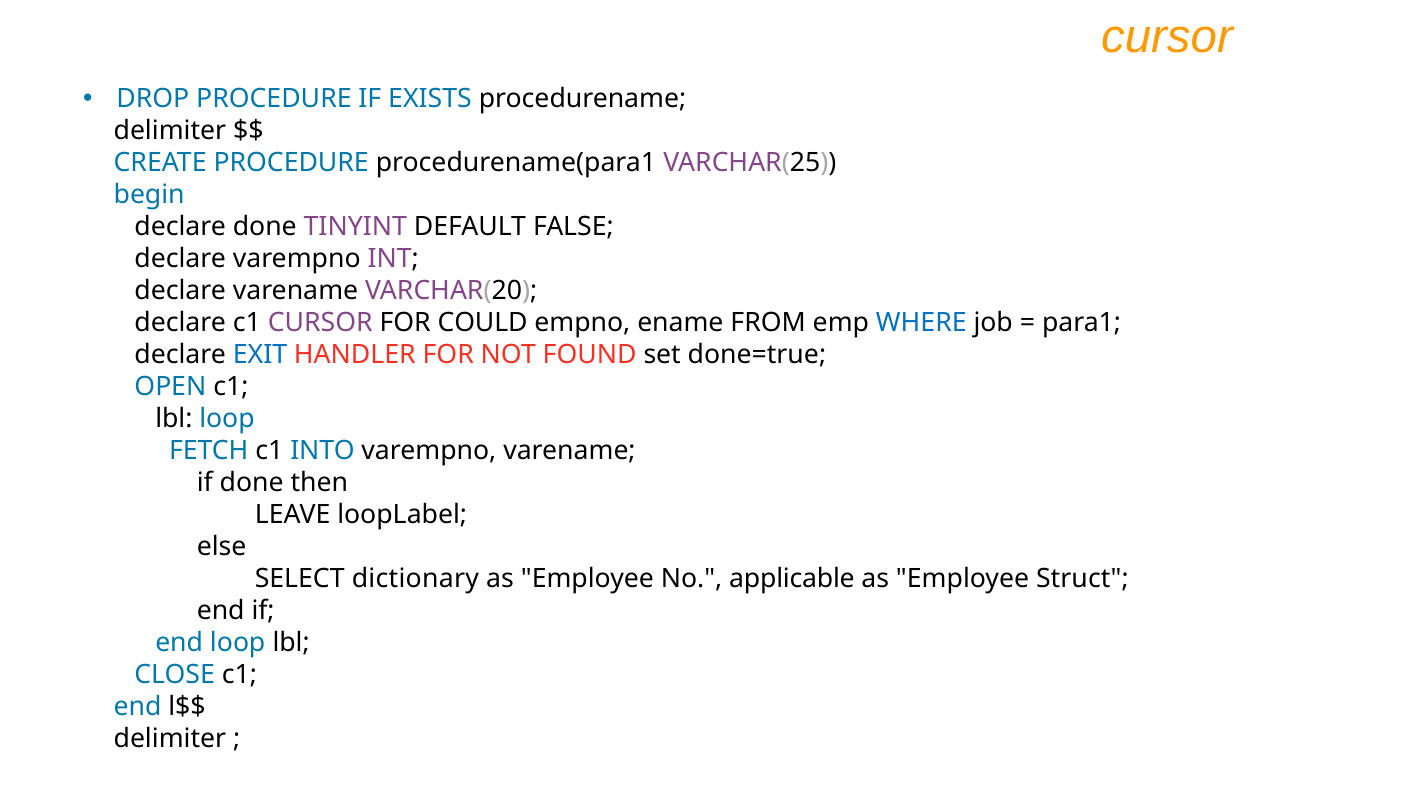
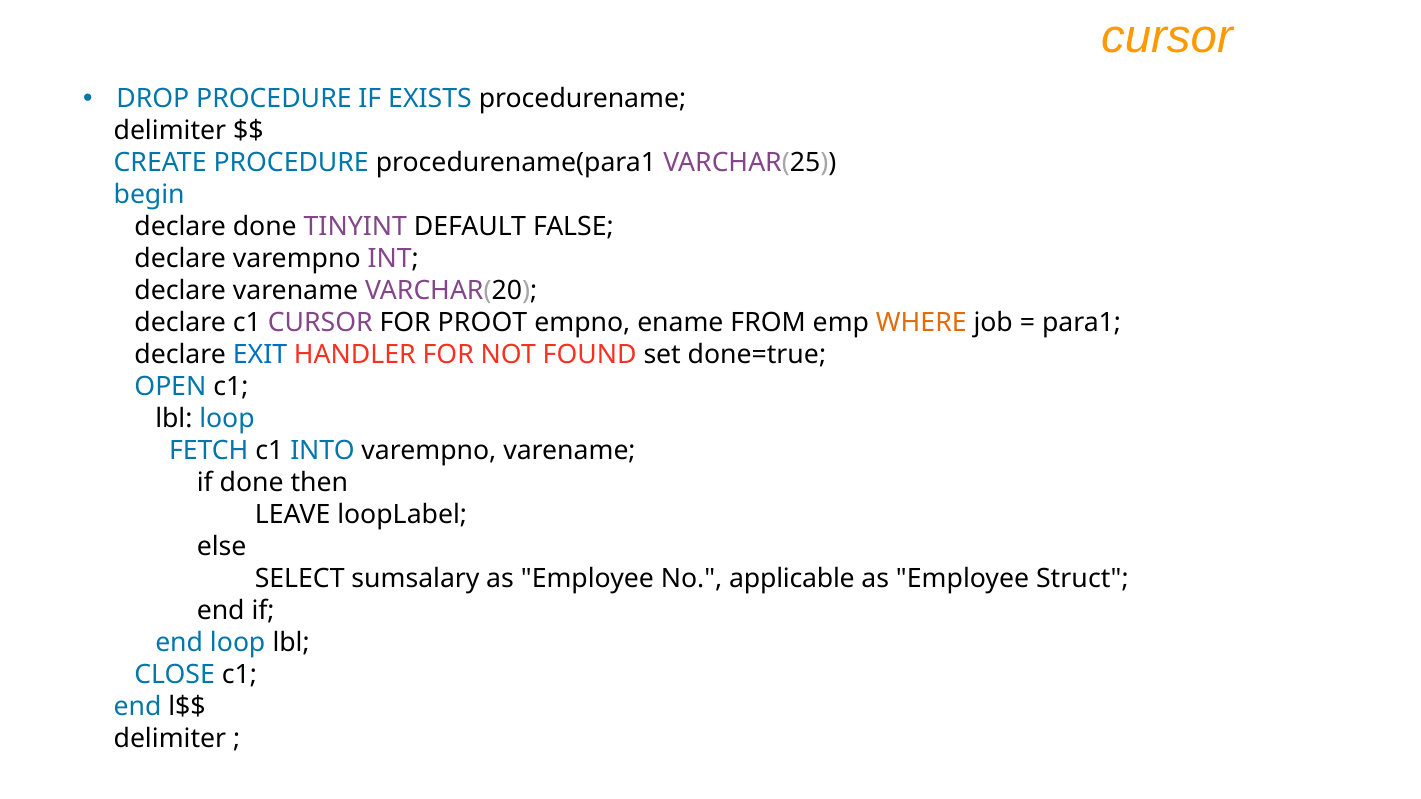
COULD: COULD -> PROOT
WHERE colour: blue -> orange
dictionary: dictionary -> sumsalary
